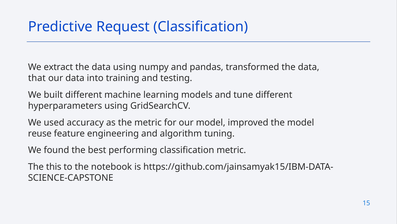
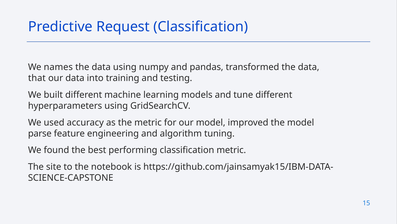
extract: extract -> names
reuse: reuse -> parse
this: this -> site
